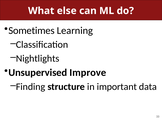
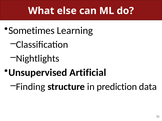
Improve: Improve -> Artificial
important: important -> prediction
